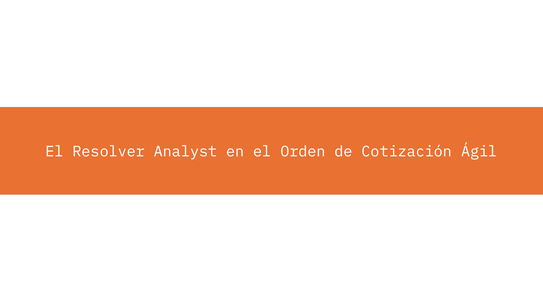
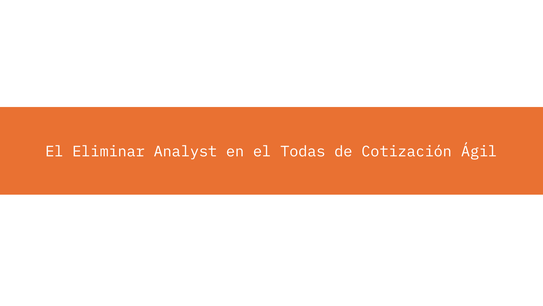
Resolver: Resolver -> Eliminar
Orden: Orden -> Todas
